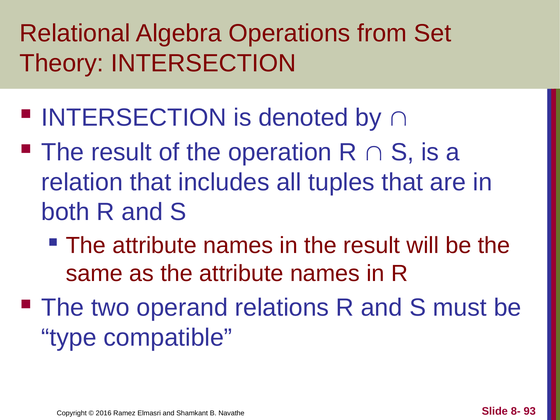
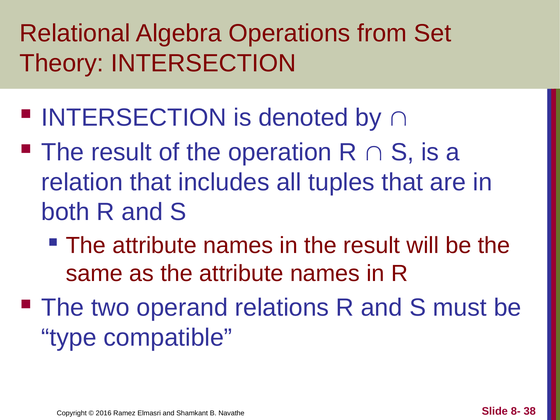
93: 93 -> 38
